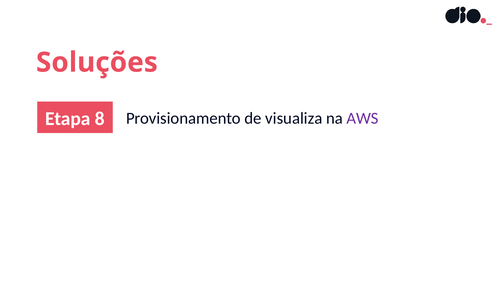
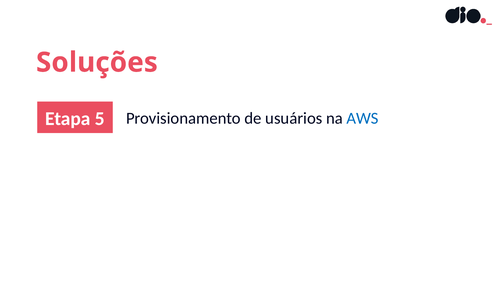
8: 8 -> 5
visualiza: visualiza -> usuários
AWS colour: purple -> blue
